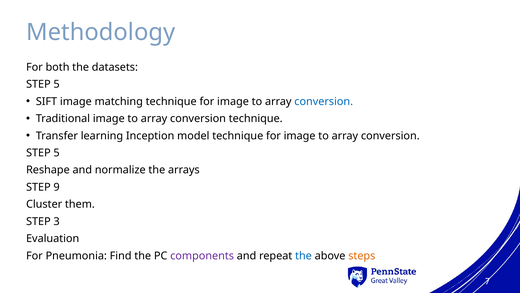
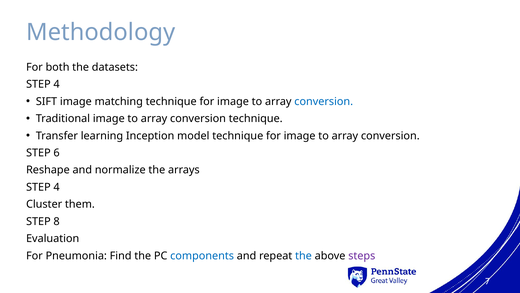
5 at (57, 84): 5 -> 4
5 at (57, 153): 5 -> 6
9 at (57, 187): 9 -> 4
3: 3 -> 8
components colour: purple -> blue
steps colour: orange -> purple
